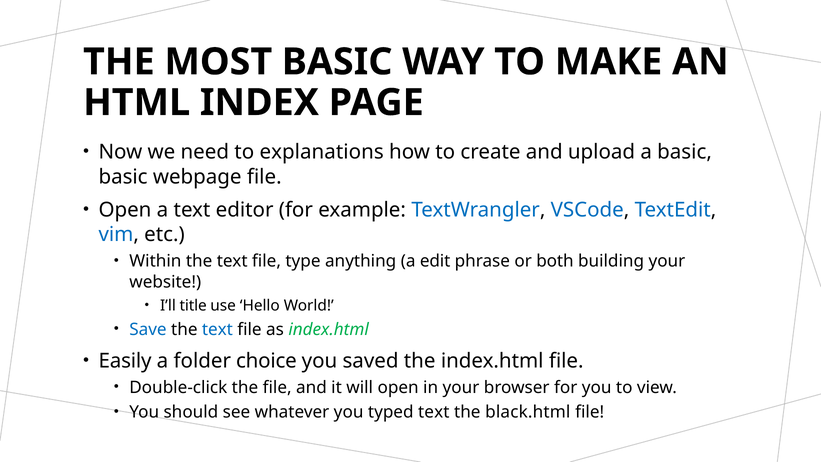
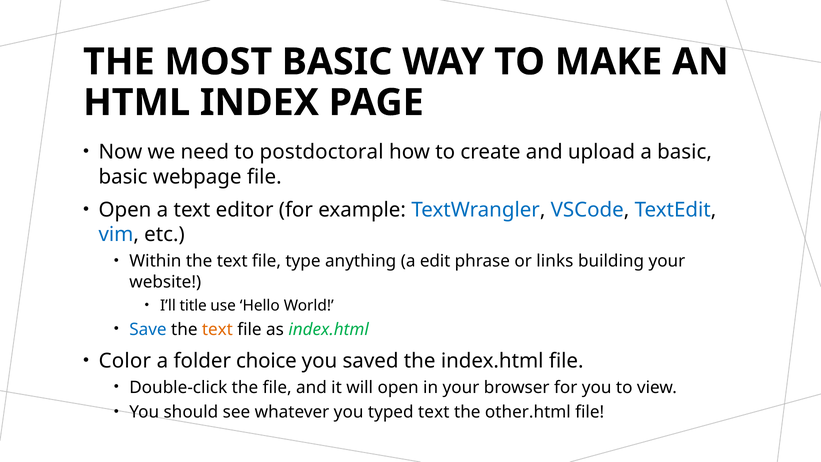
explanations: explanations -> postdoctoral
both: both -> links
text at (217, 329) colour: blue -> orange
Easily: Easily -> Color
black.html: black.html -> other.html
